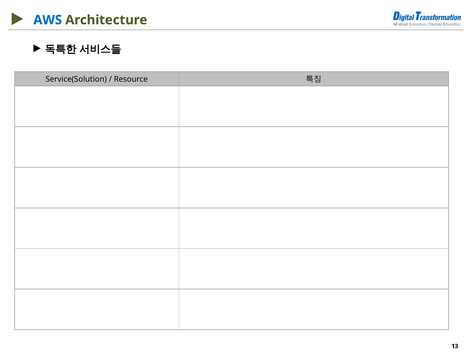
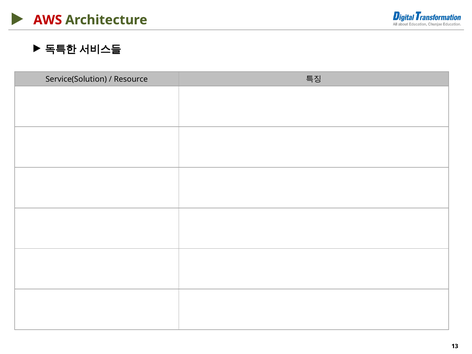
AWS colour: blue -> red
